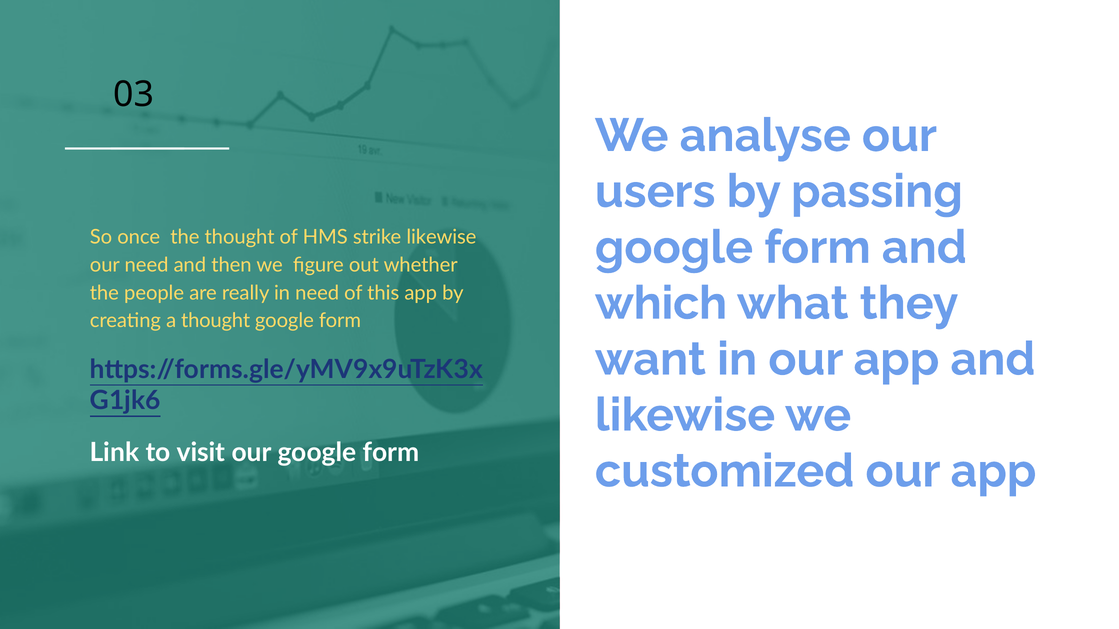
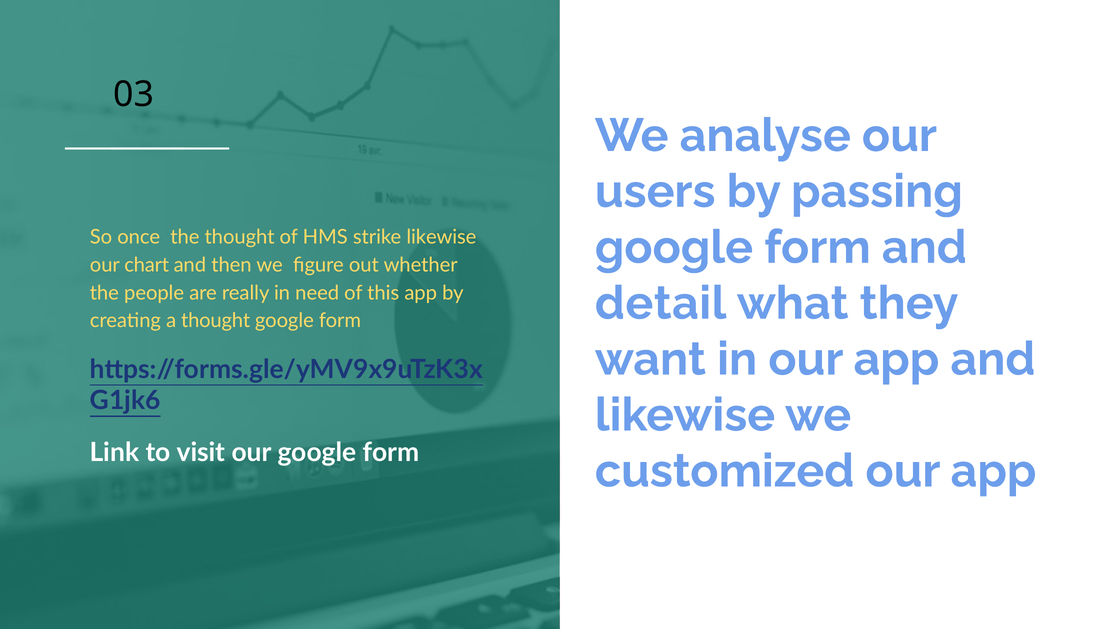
our need: need -> chart
which: which -> detail
